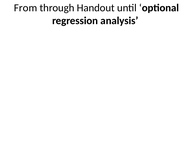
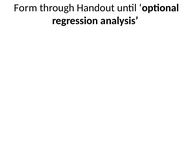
From: From -> Form
